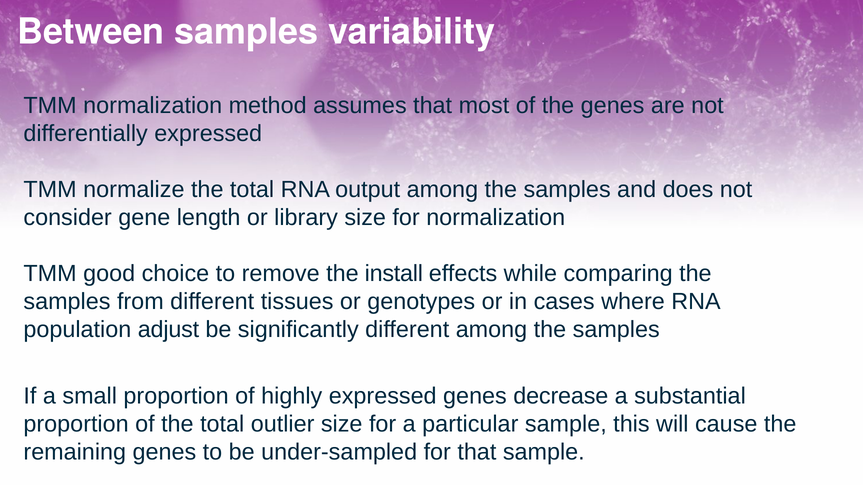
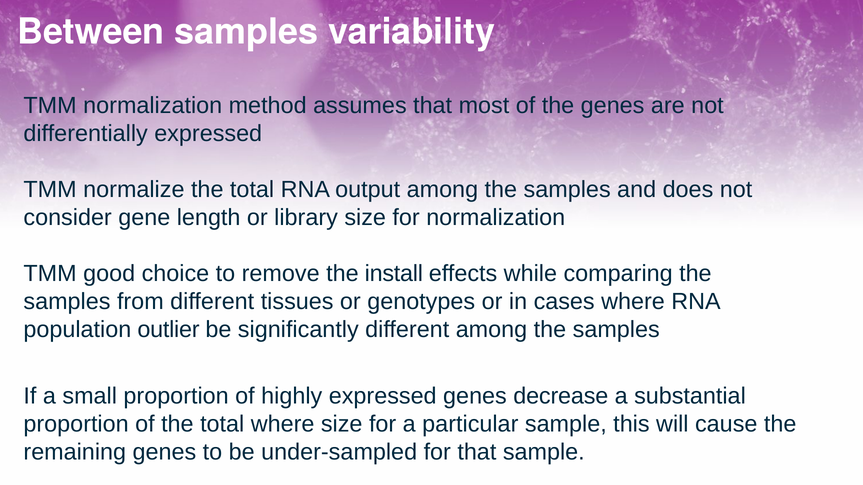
adjust: adjust -> outlier
total outlier: outlier -> where
